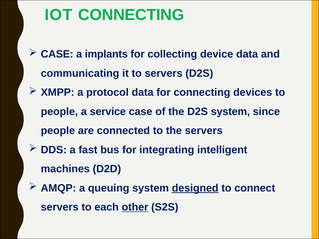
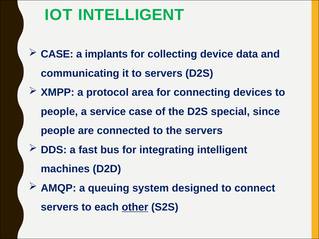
IOT CONNECTING: CONNECTING -> INTELLIGENT
protocol data: data -> area
D2S system: system -> special
designed underline: present -> none
